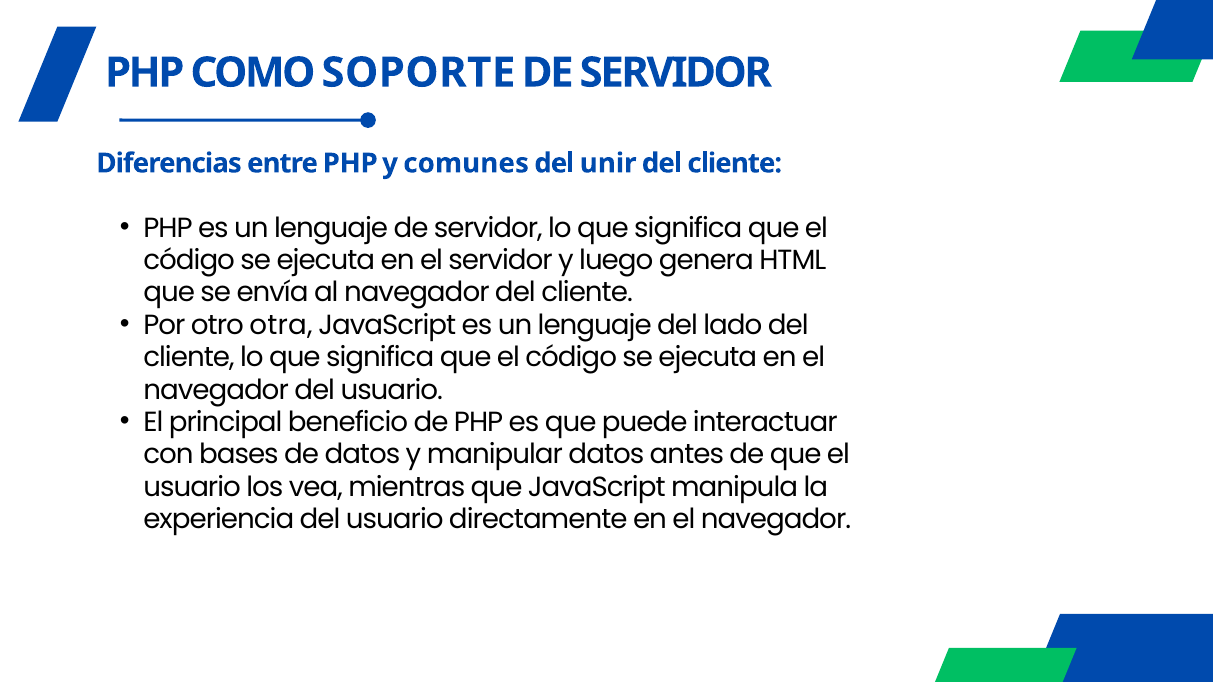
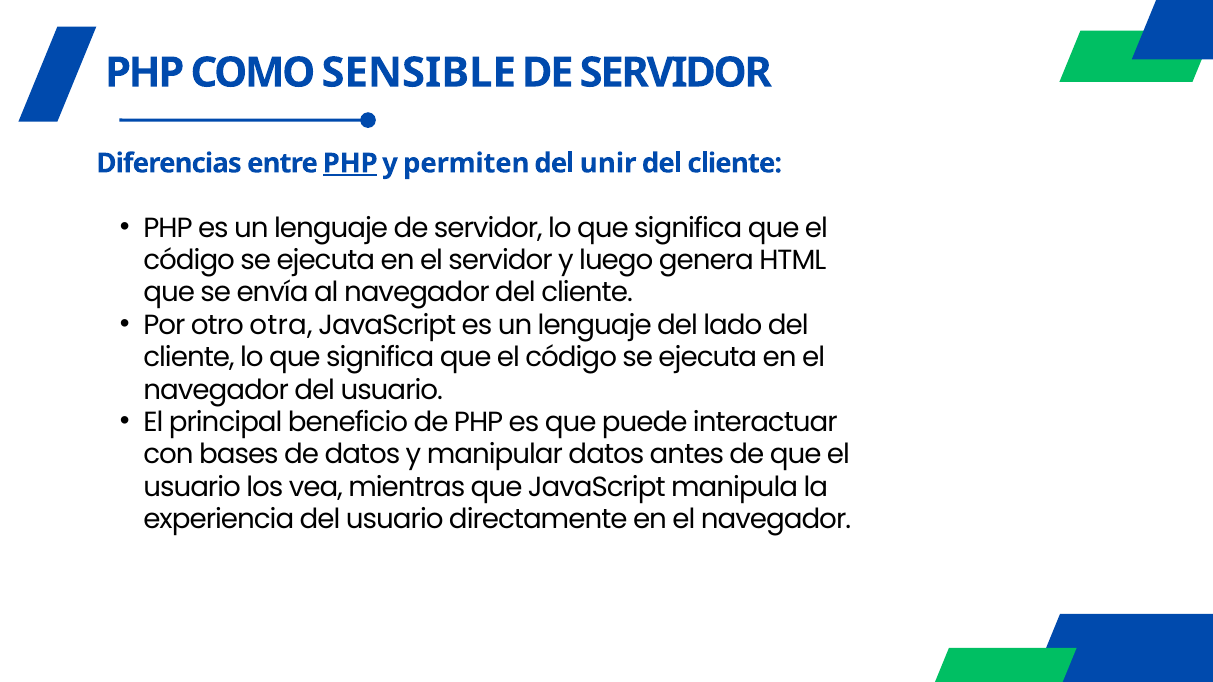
SOPORTE: SOPORTE -> SENSIBLE
PHP at (350, 163) underline: none -> present
comunes: comunes -> permiten
